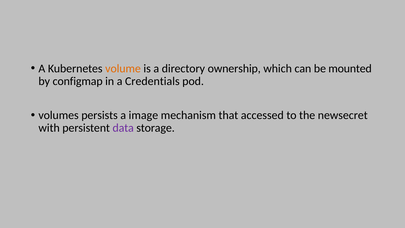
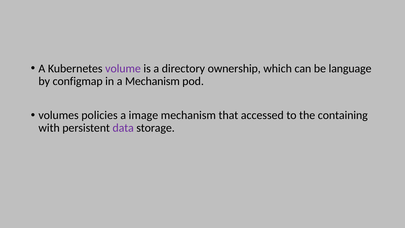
volume colour: orange -> purple
mounted: mounted -> language
a Credentials: Credentials -> Mechanism
persists: persists -> policies
newsecret: newsecret -> containing
